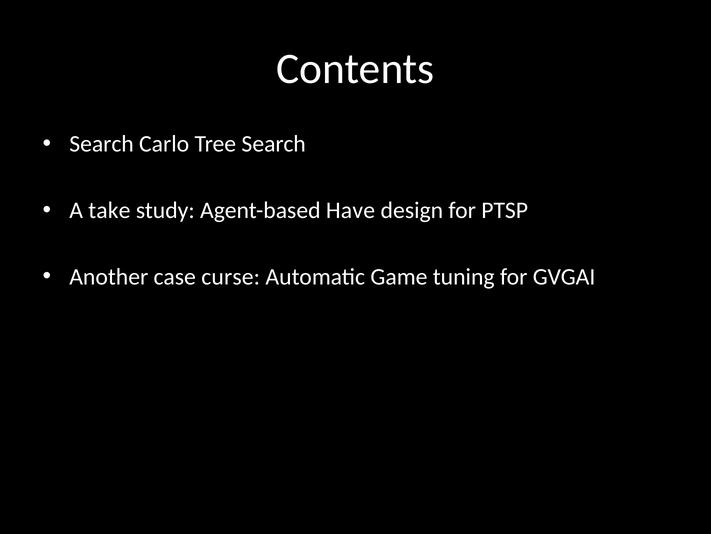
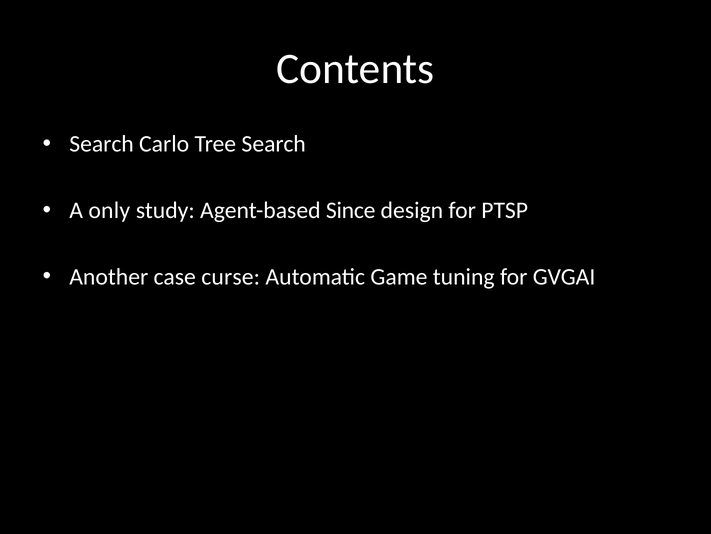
take: take -> only
Have: Have -> Since
